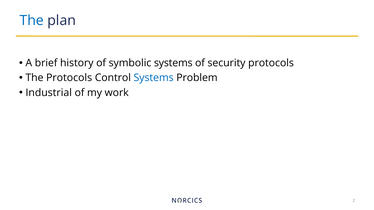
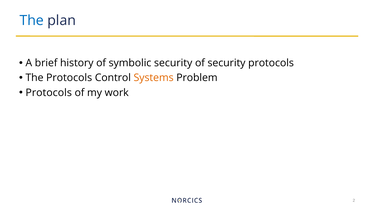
symbolic systems: systems -> security
Systems at (154, 78) colour: blue -> orange
Industrial at (49, 93): Industrial -> Protocols
